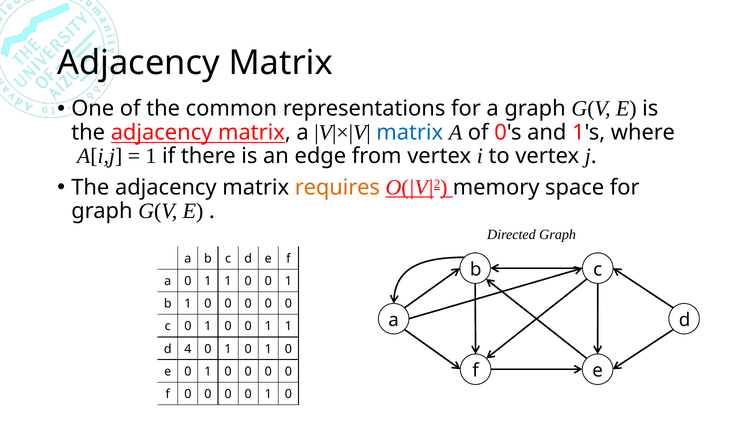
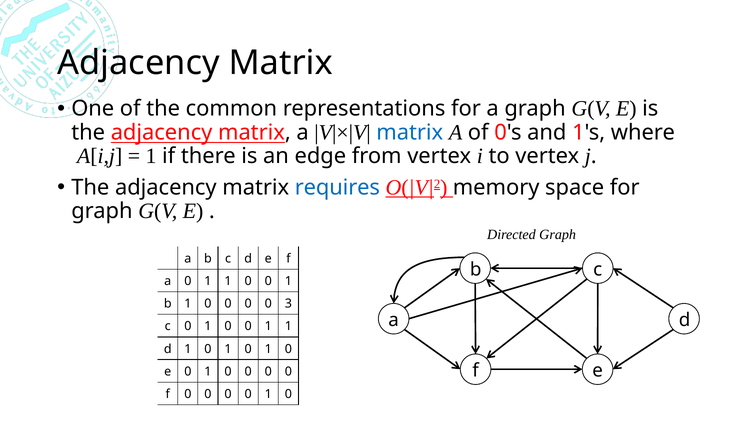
requires colour: orange -> blue
0 at (288, 304): 0 -> 3
d 4: 4 -> 1
